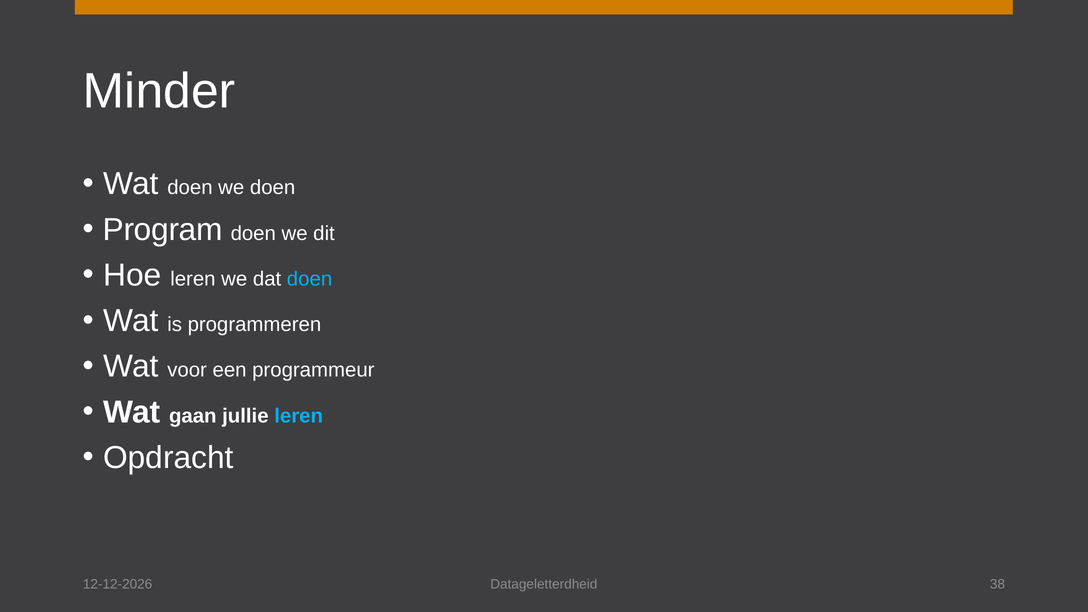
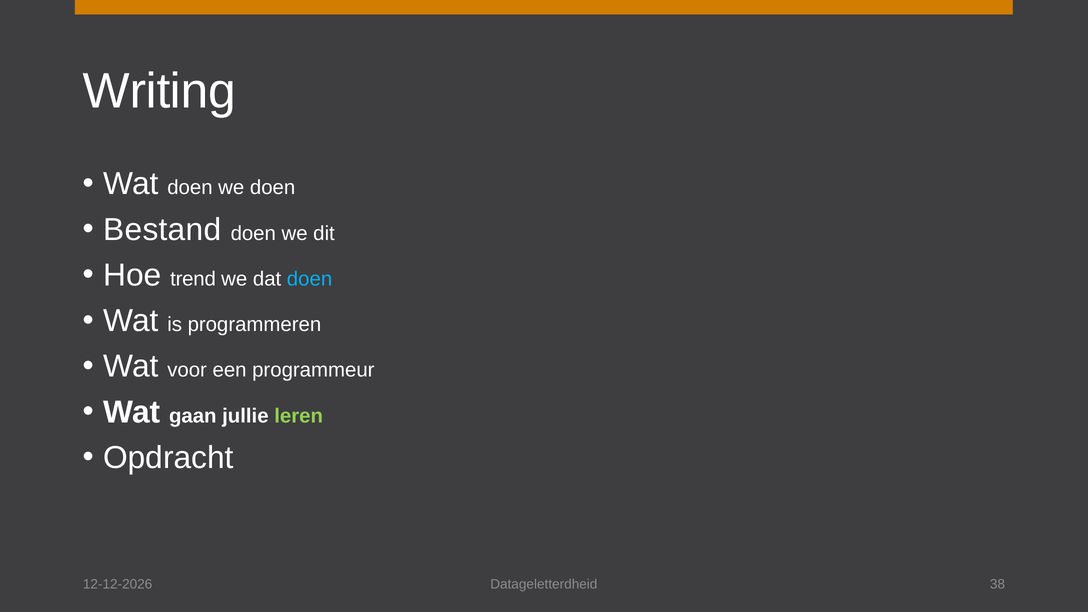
Minder: Minder -> Writing
Program: Program -> Bestand
Hoe leren: leren -> trend
leren at (299, 416) colour: light blue -> light green
